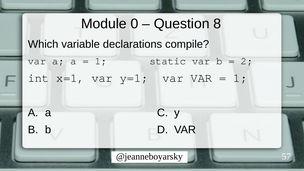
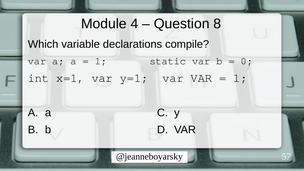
0: 0 -> 4
2: 2 -> 0
